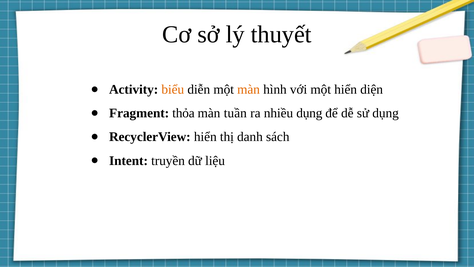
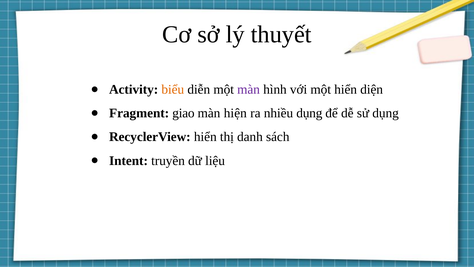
màn at (249, 89) colour: orange -> purple
thỏa: thỏa -> giao
tuần: tuần -> hiện
